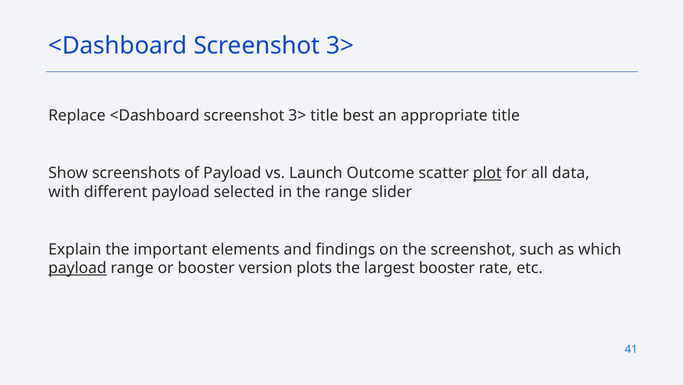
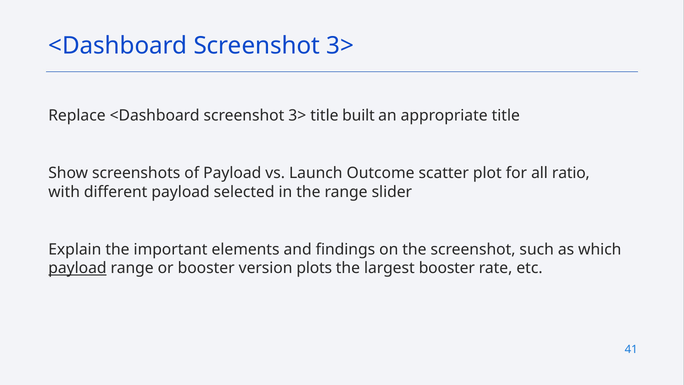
best: best -> built
plot underline: present -> none
data: data -> ratio
